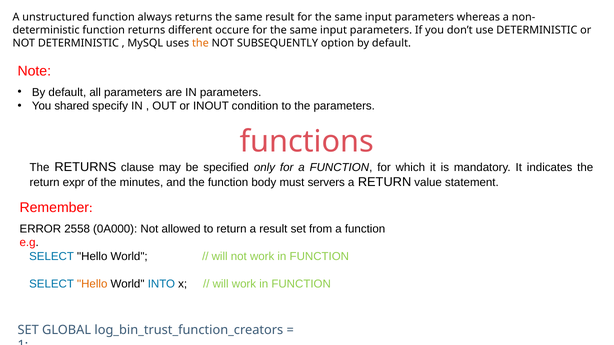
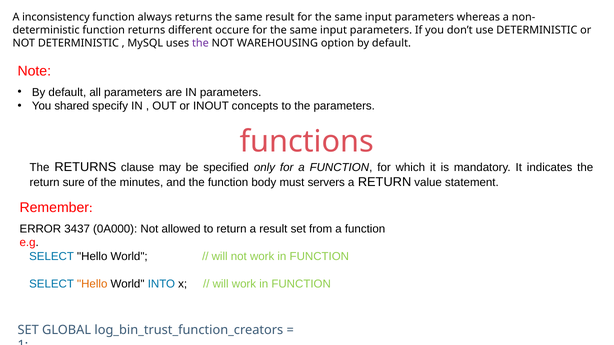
unstructured: unstructured -> inconsistency
the at (200, 43) colour: orange -> purple
SUBSEQUENTLY: SUBSEQUENTLY -> WAREHOUSING
condition: condition -> concepts
expr: expr -> sure
2558: 2558 -> 3437
